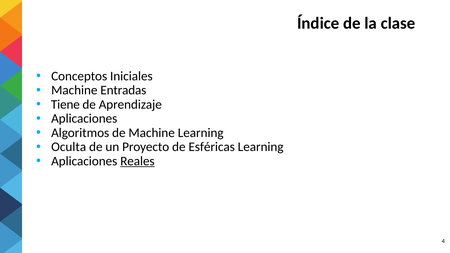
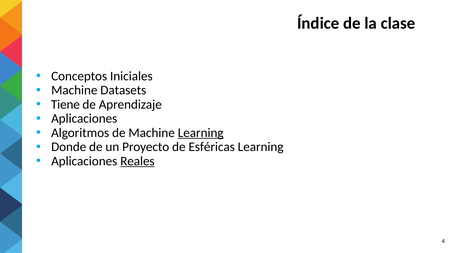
Entradas: Entradas -> Datasets
Learning at (201, 133) underline: none -> present
Oculta: Oculta -> Donde
